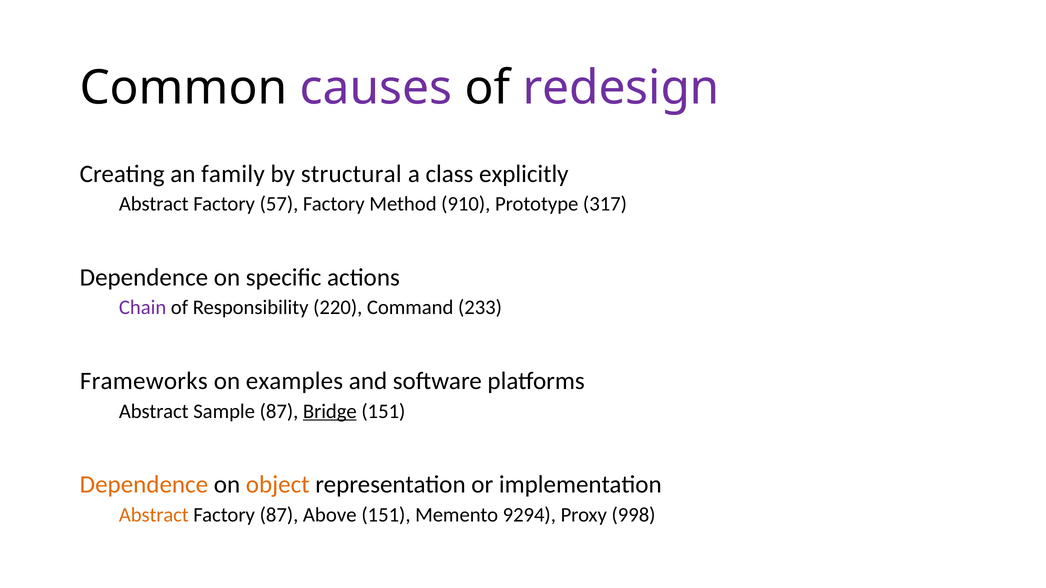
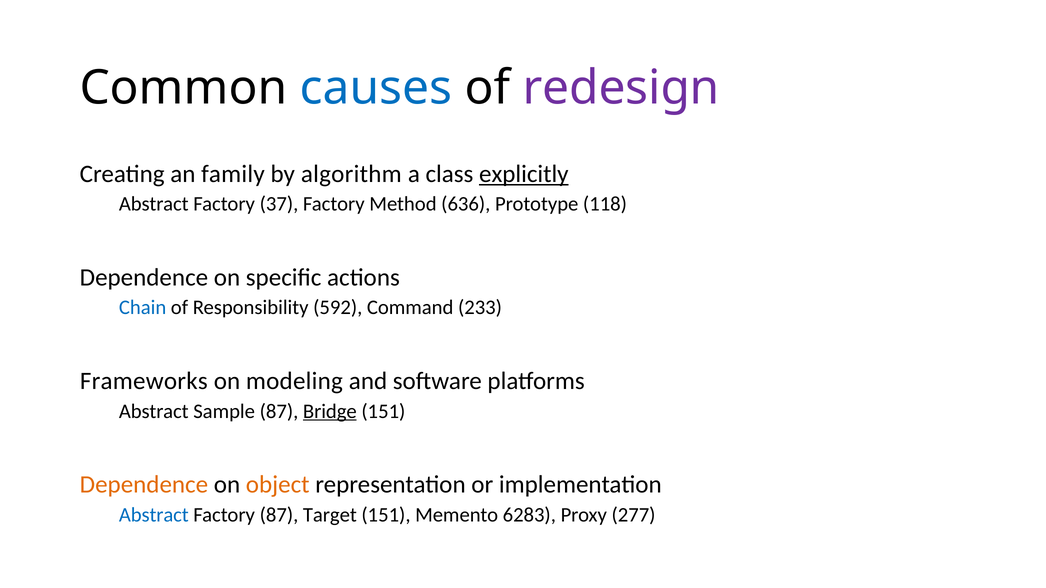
causes colour: purple -> blue
structural: structural -> algorithm
explicitly underline: none -> present
57: 57 -> 37
910: 910 -> 636
317: 317 -> 118
Chain colour: purple -> blue
220: 220 -> 592
examples: examples -> modeling
Abstract at (154, 515) colour: orange -> blue
Above: Above -> Target
9294: 9294 -> 6283
998: 998 -> 277
